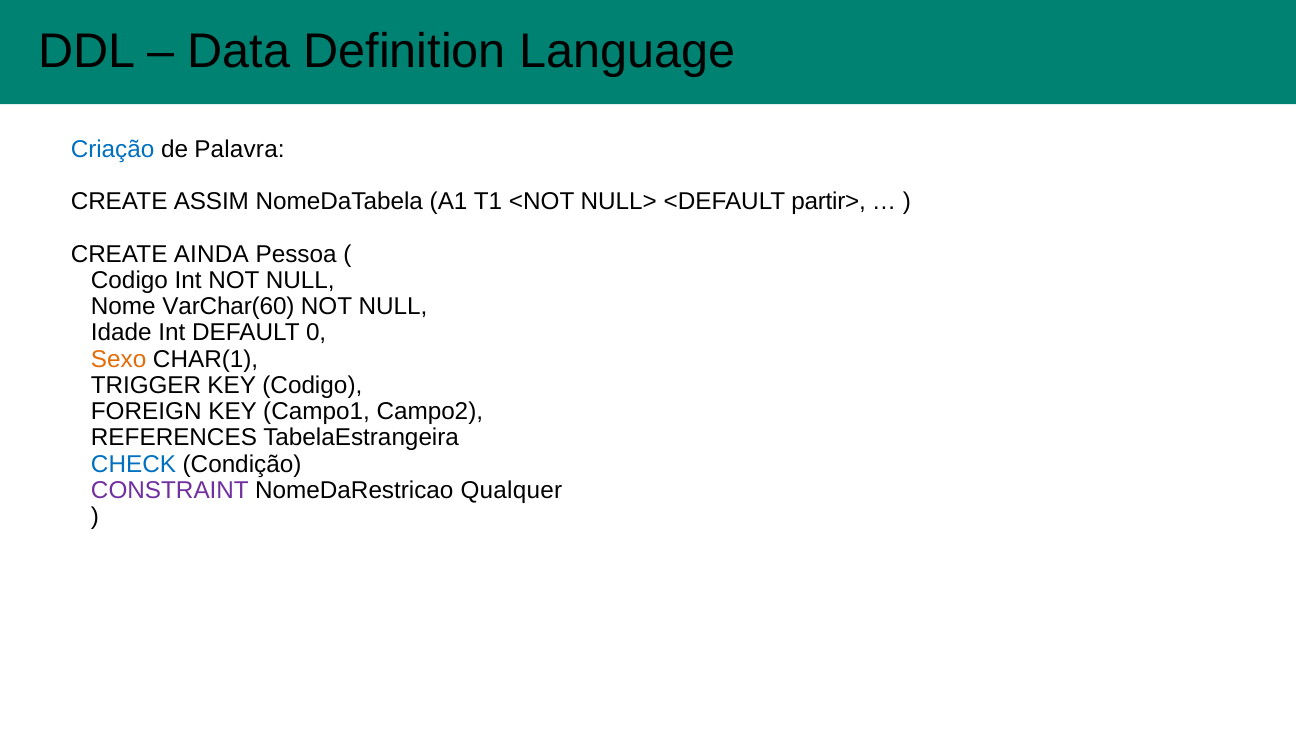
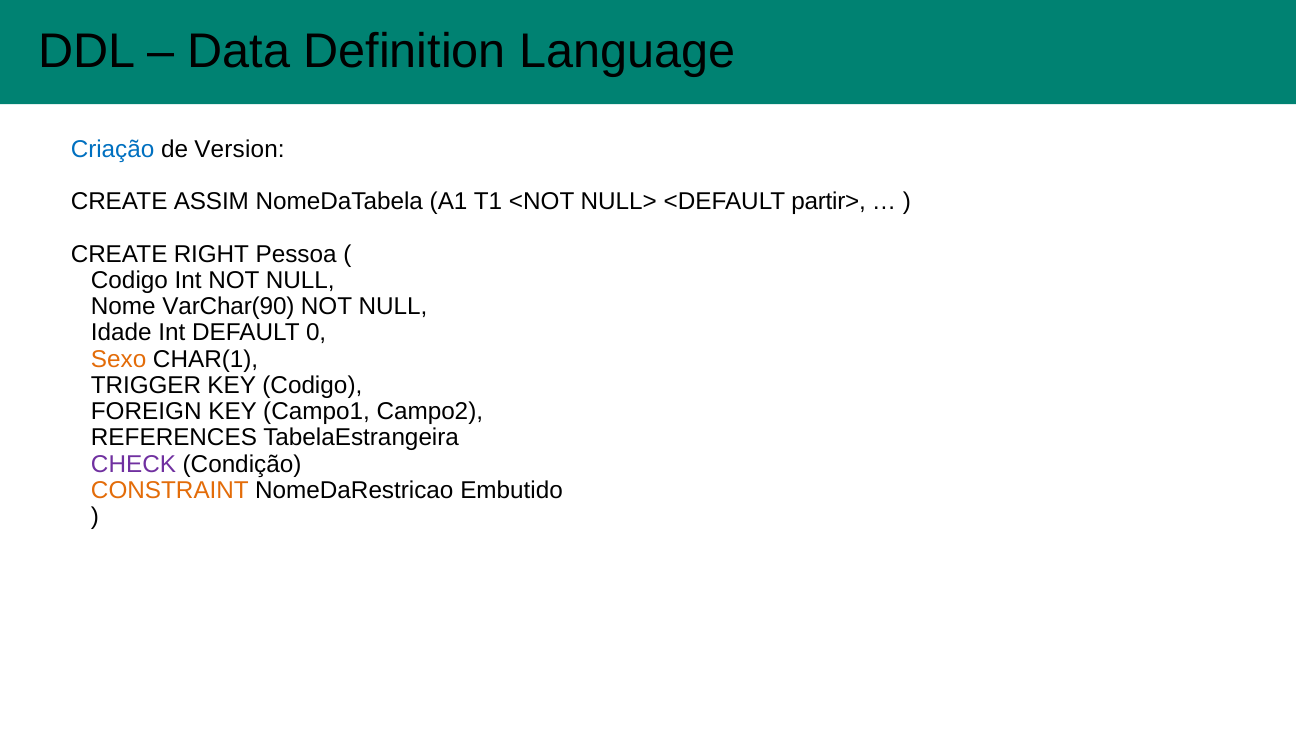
Palavra: Palavra -> Version
AINDA: AINDA -> RIGHT
VarChar(60: VarChar(60 -> VarChar(90
CHECK colour: blue -> purple
CONSTRAINT colour: purple -> orange
Qualquer: Qualquer -> Embutido
